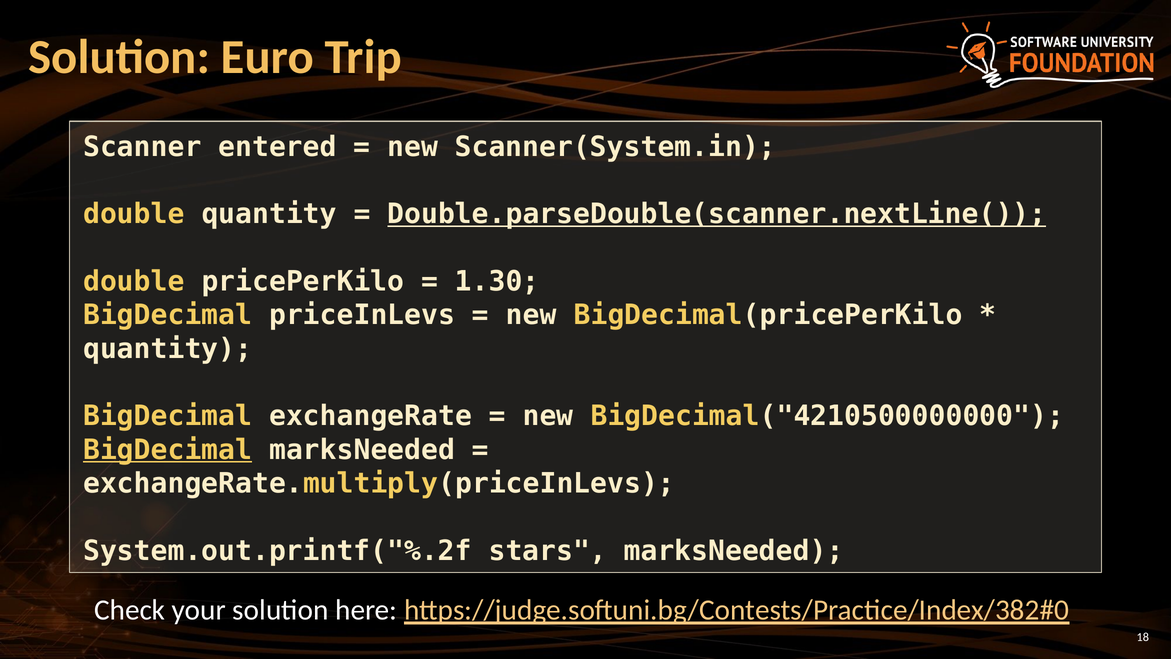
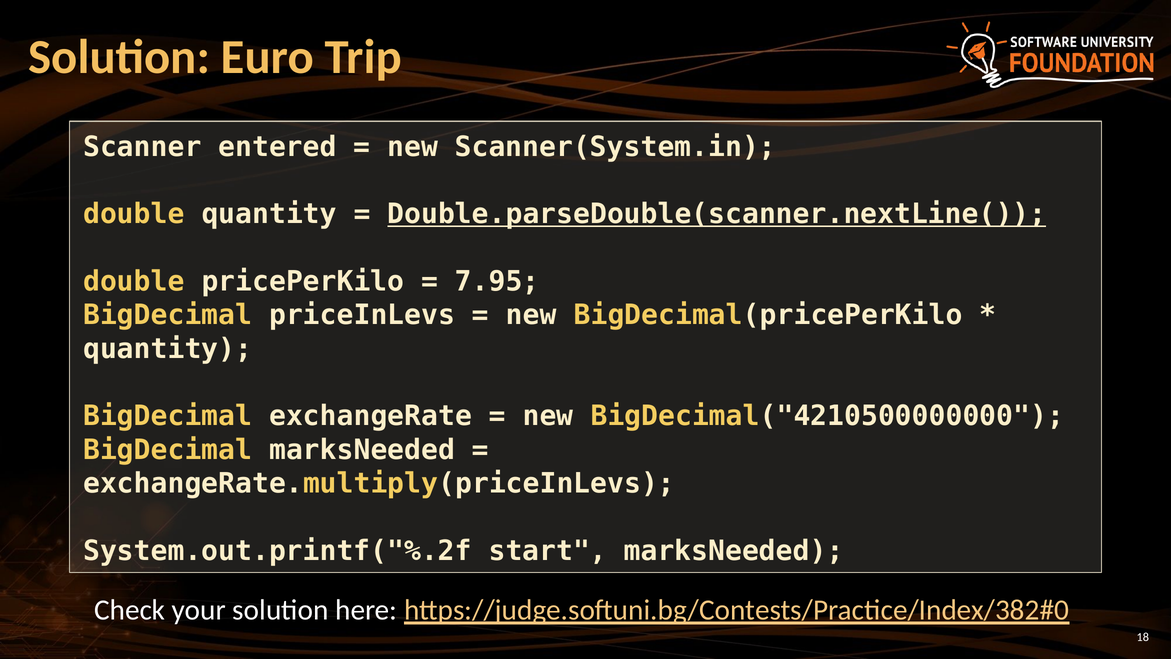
1.30: 1.30 -> 7.95
BigDecimal at (168, 450) underline: present -> none
stars: stars -> start
